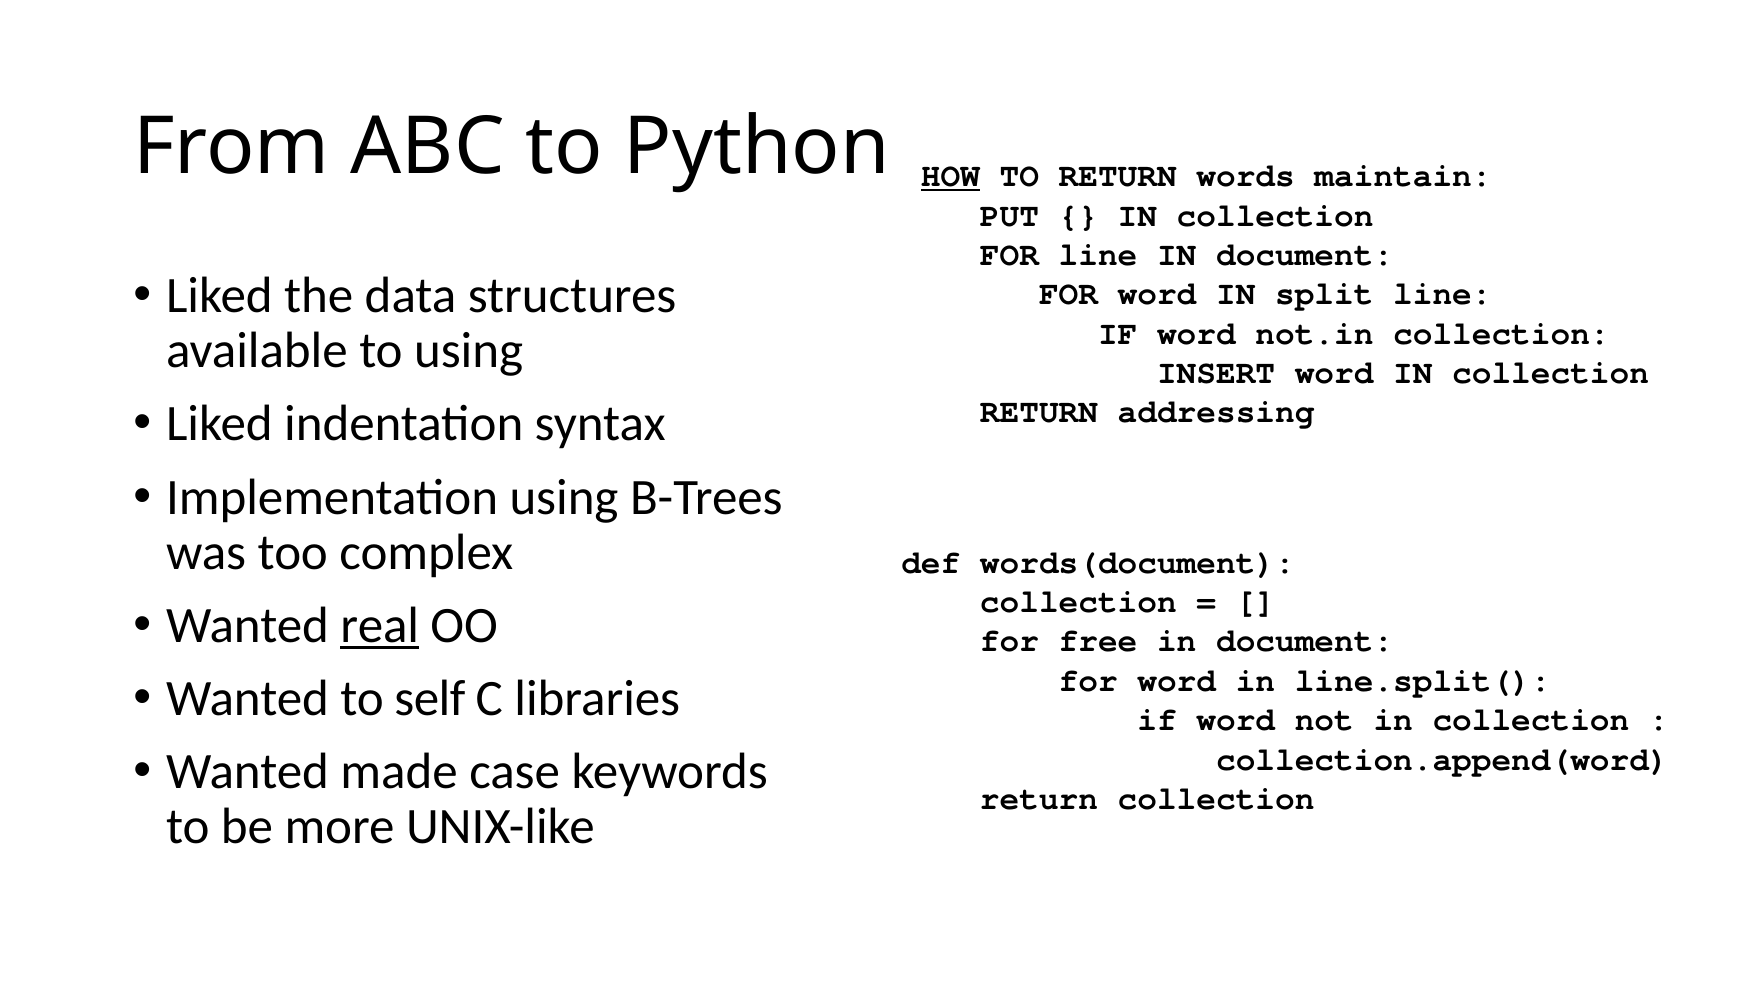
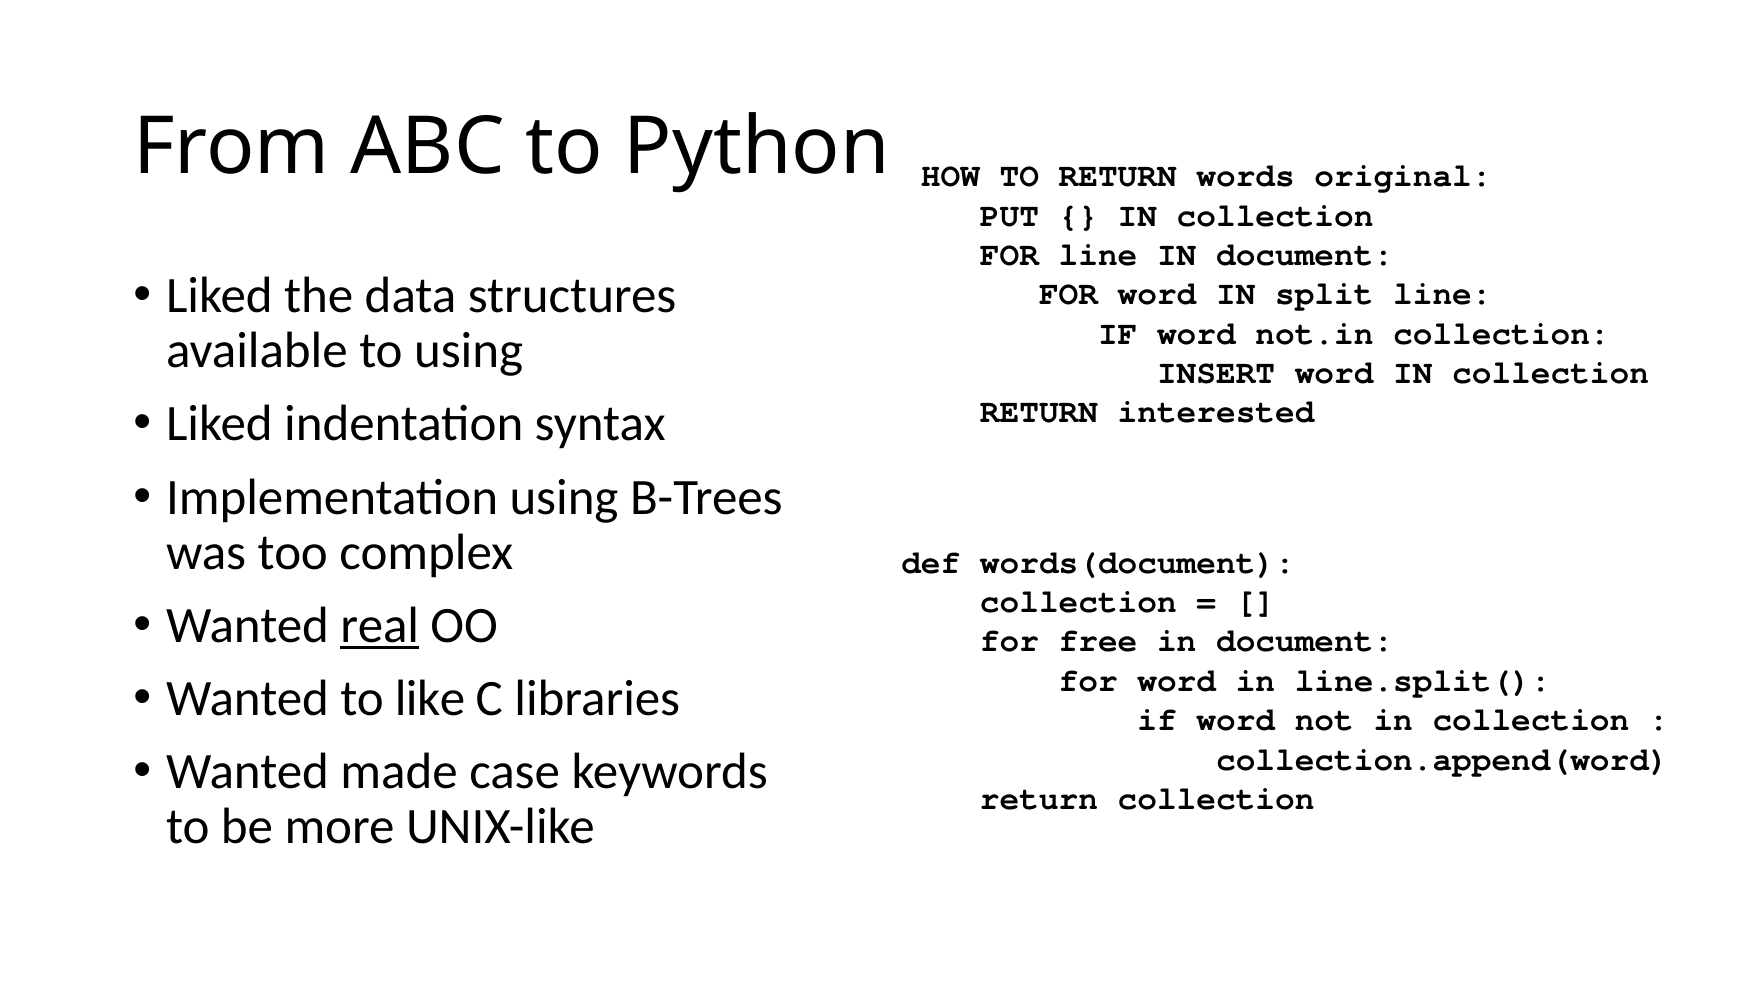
HOW underline: present -> none
maintain: maintain -> original
addressing: addressing -> interested
self: self -> like
